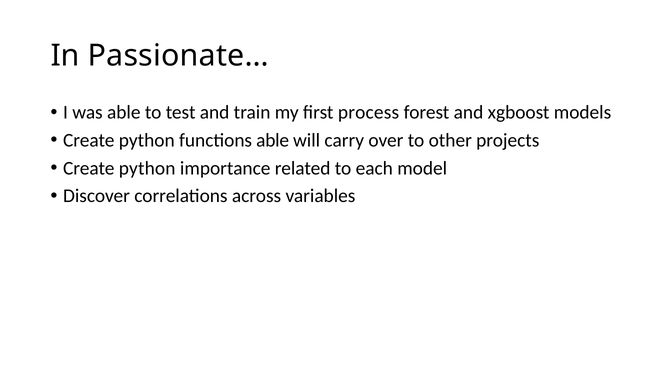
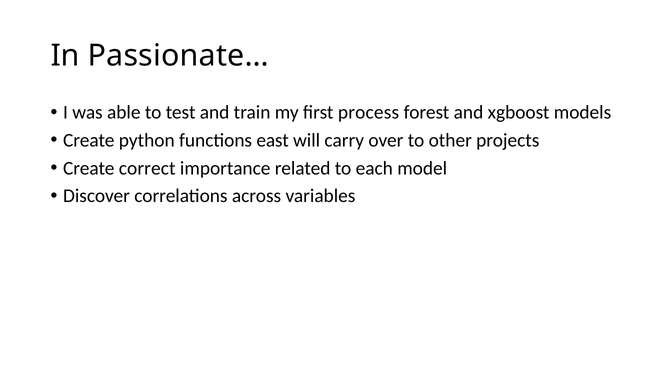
functions able: able -> east
python at (147, 168): python -> correct
